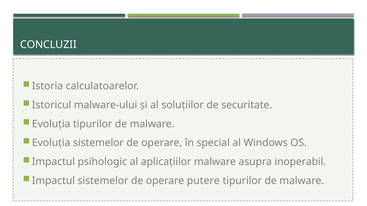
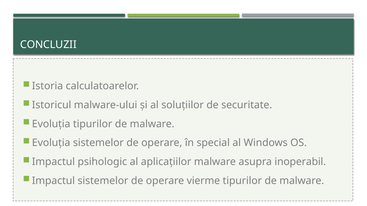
putere: putere -> vierme
